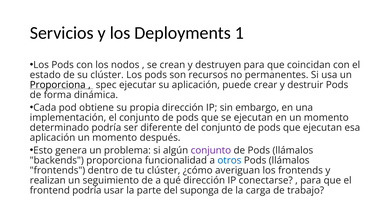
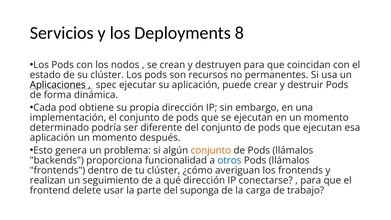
1: 1 -> 8
Proporciona at (58, 85): Proporciona -> Aplicaciones
conjunto at (211, 150) colour: purple -> orange
frontend podría: podría -> delete
